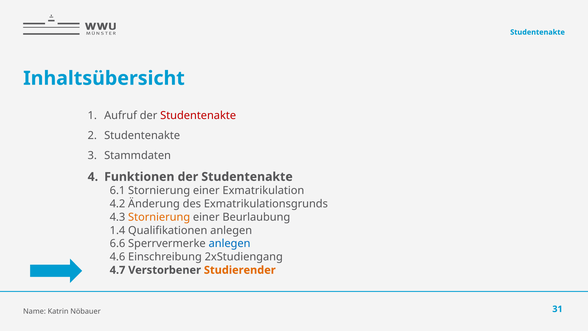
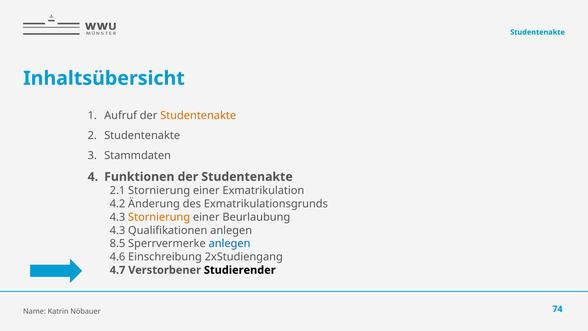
Studentenakte at (198, 116) colour: red -> orange
6.1: 6.1 -> 2.1
1.4 at (117, 230): 1.4 -> 4.3
6.6: 6.6 -> 8.5
Studierender colour: orange -> black
31: 31 -> 74
